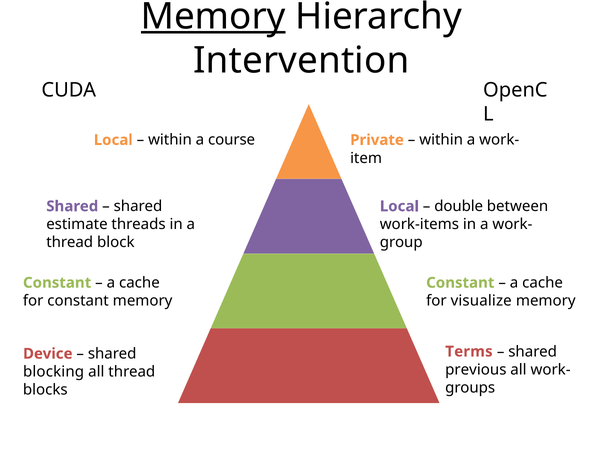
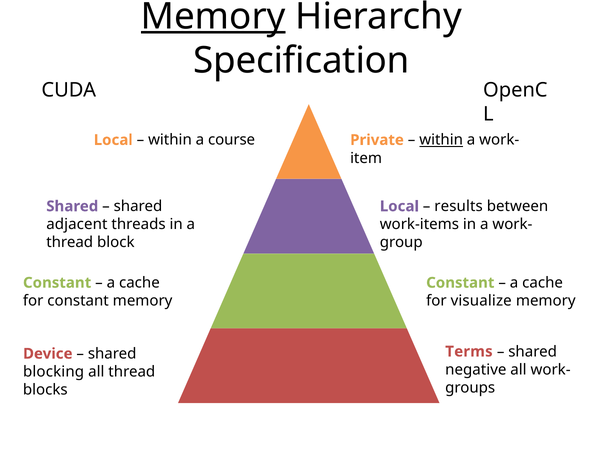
Intervention: Intervention -> Specification
within at (441, 140) underline: none -> present
double: double -> results
estimate: estimate -> adjacent
previous: previous -> negative
